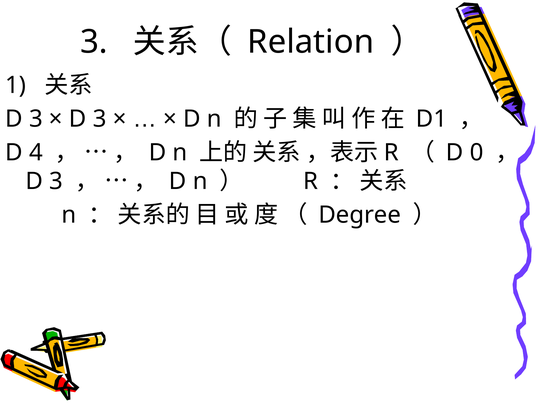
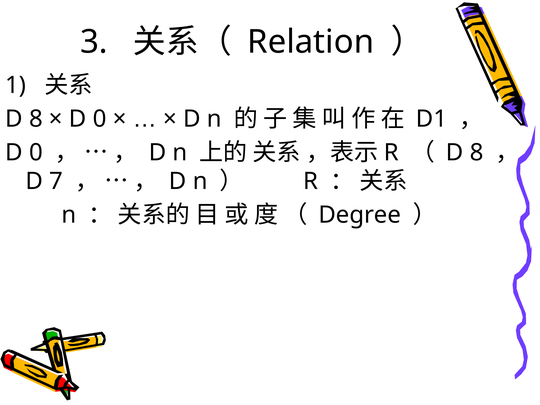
3 at (36, 119): 3 -> 8
3 at (100, 119): 3 -> 0
4 at (36, 152): 4 -> 0
0 at (477, 152): 0 -> 8
3 at (56, 181): 3 -> 7
